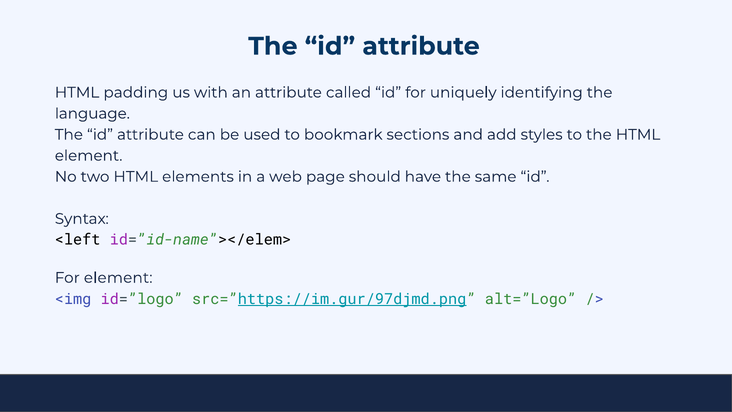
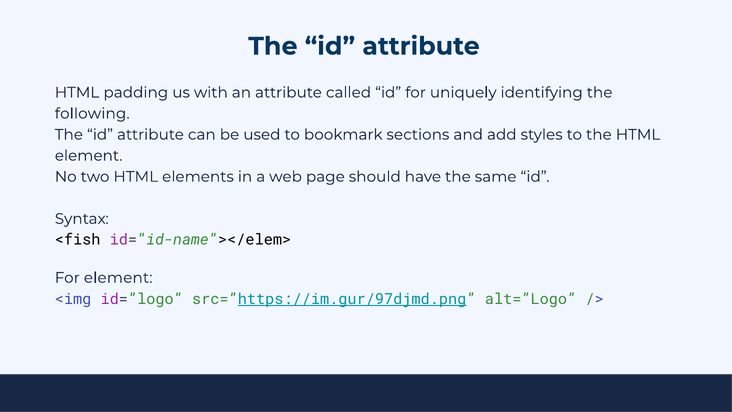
language: language -> following
<left: <left -> <fish
